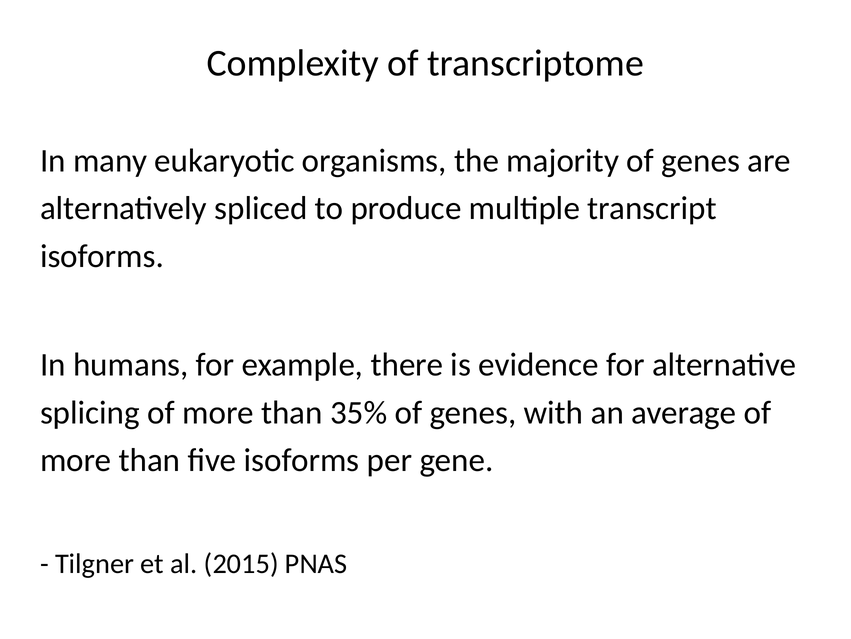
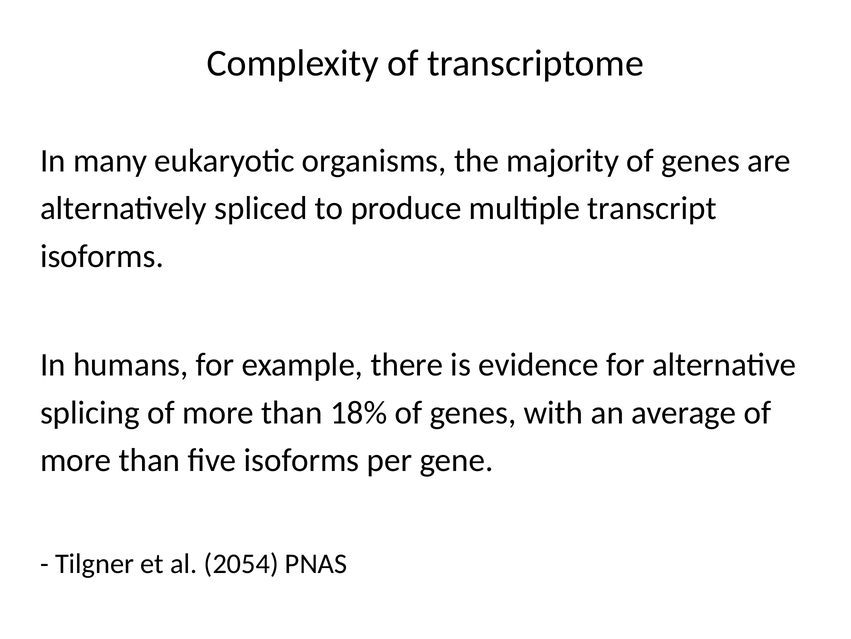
35%: 35% -> 18%
2015: 2015 -> 2054
